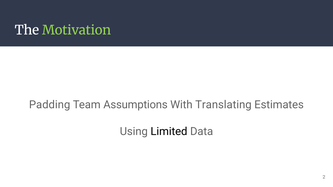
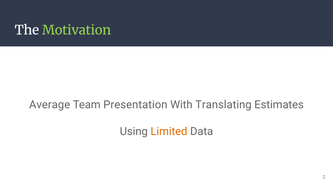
Padding: Padding -> Average
Assumptions: Assumptions -> Presentation
Limited colour: black -> orange
